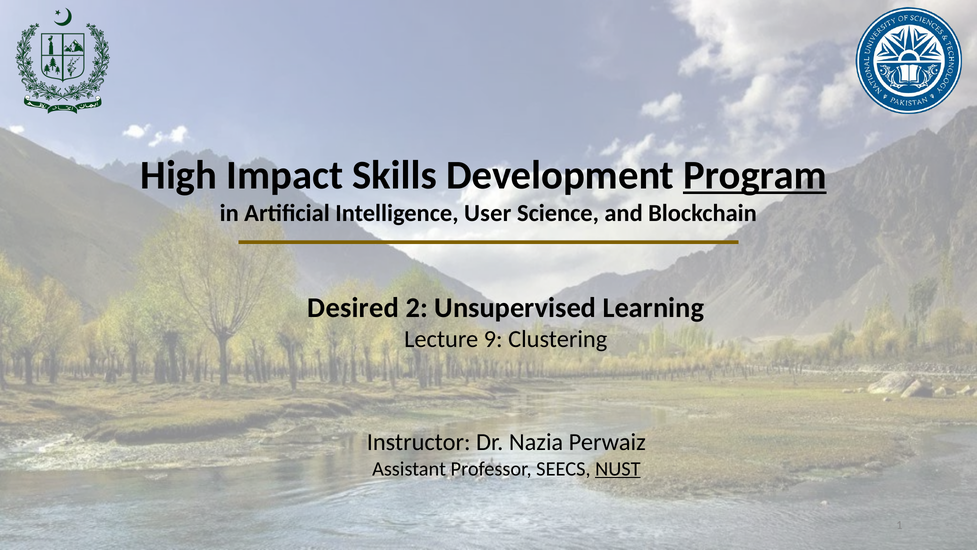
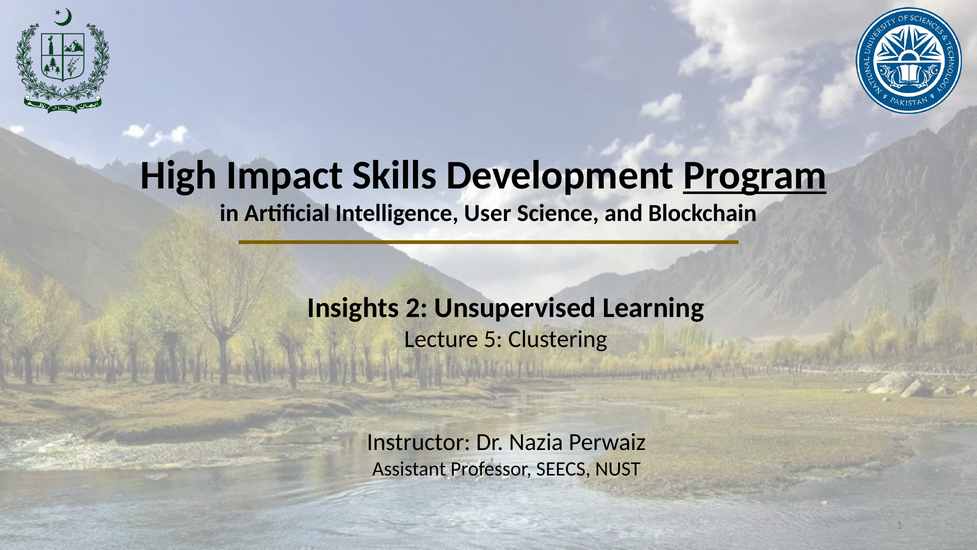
Desired: Desired -> Insights
9: 9 -> 5
NUST underline: present -> none
